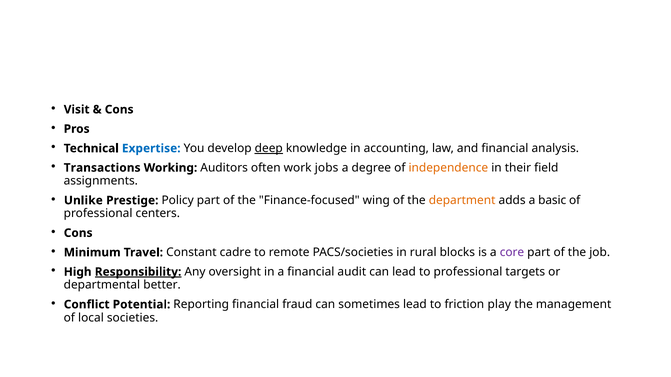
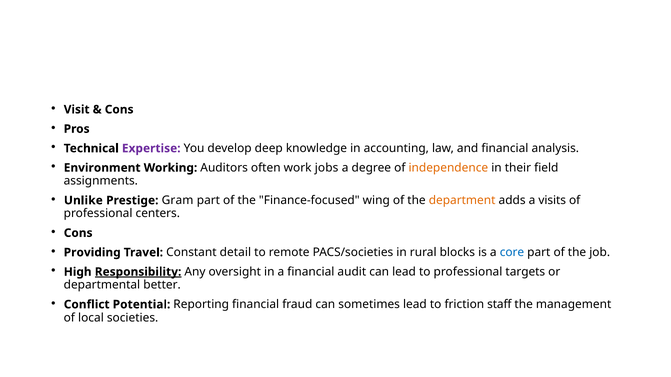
Expertise colour: blue -> purple
deep underline: present -> none
Transactions: Transactions -> Environment
Policy: Policy -> Gram
basic: basic -> visits
Minimum: Minimum -> Providing
cadre: cadre -> detail
core colour: purple -> blue
play: play -> staff
